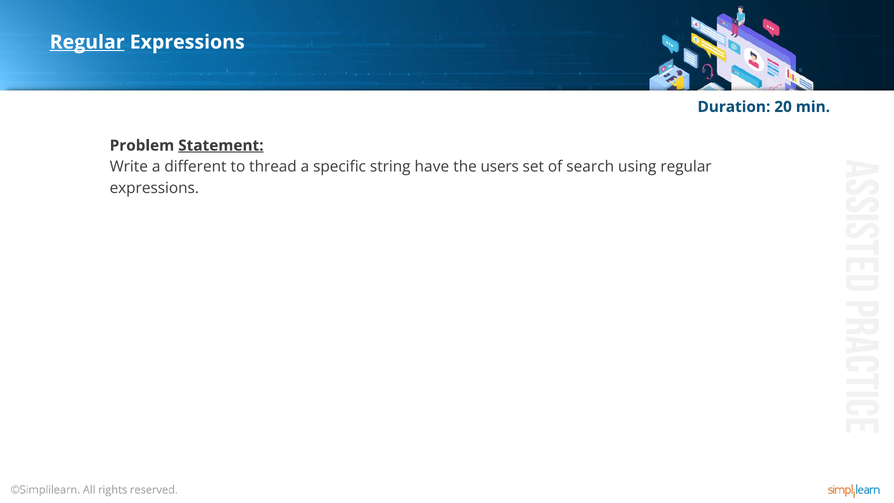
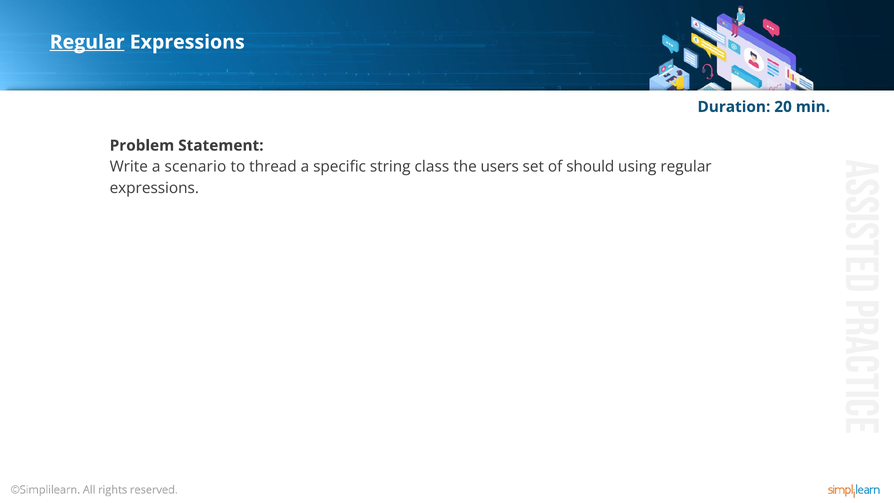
Statement underline: present -> none
different: different -> scenario
have: have -> class
search: search -> should
